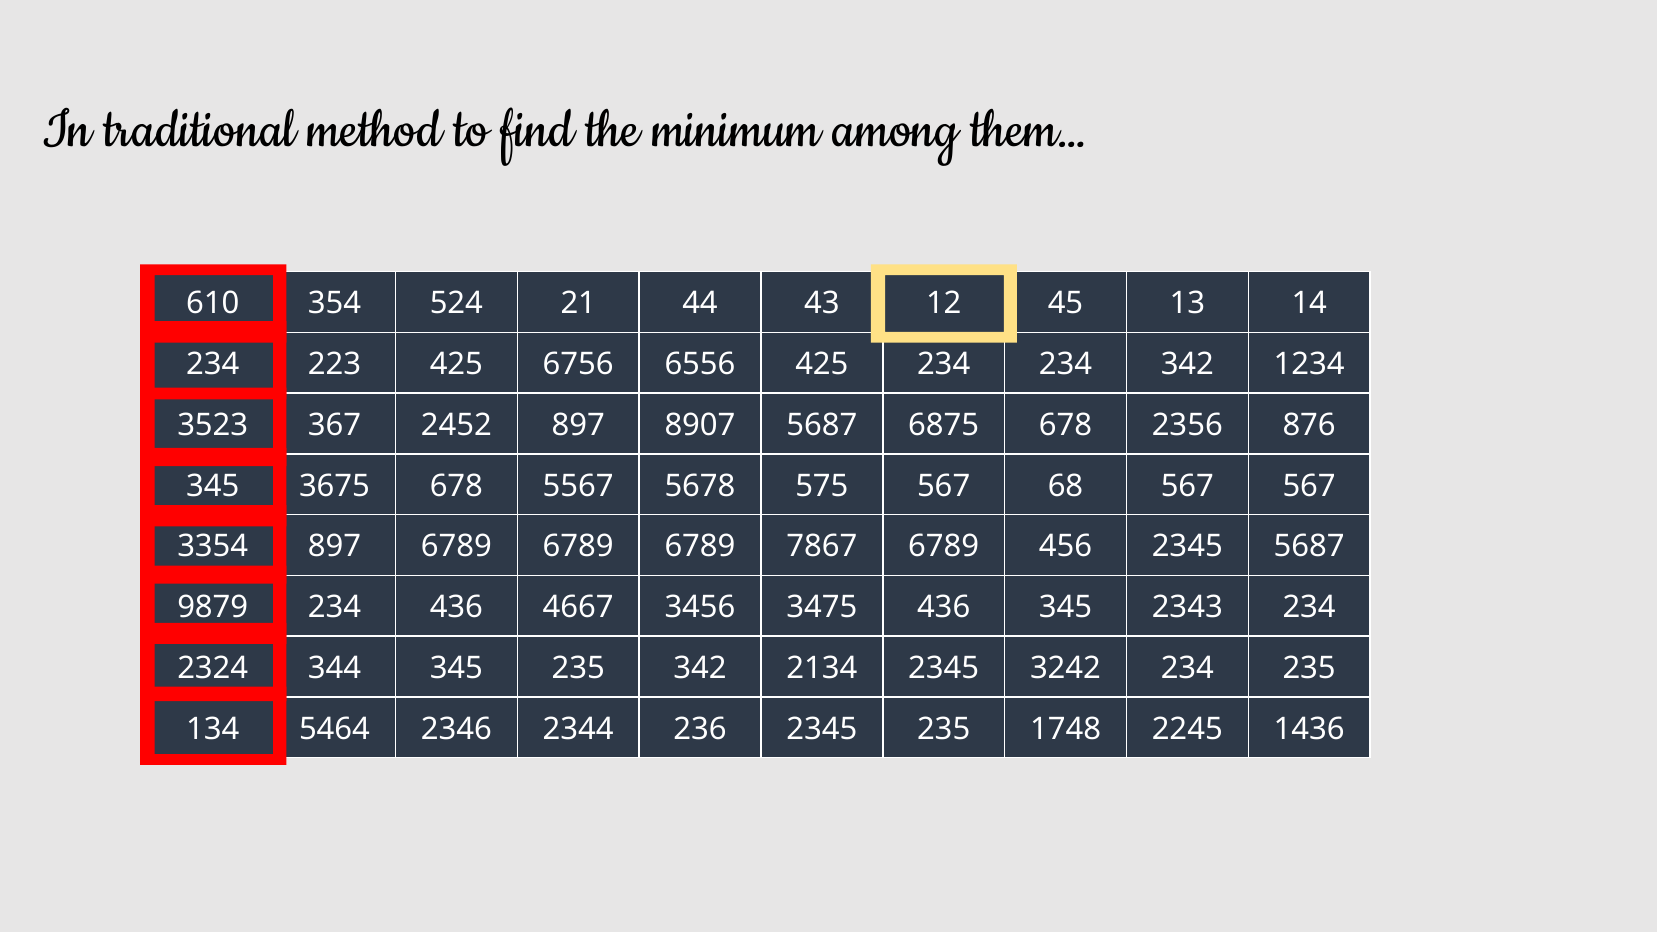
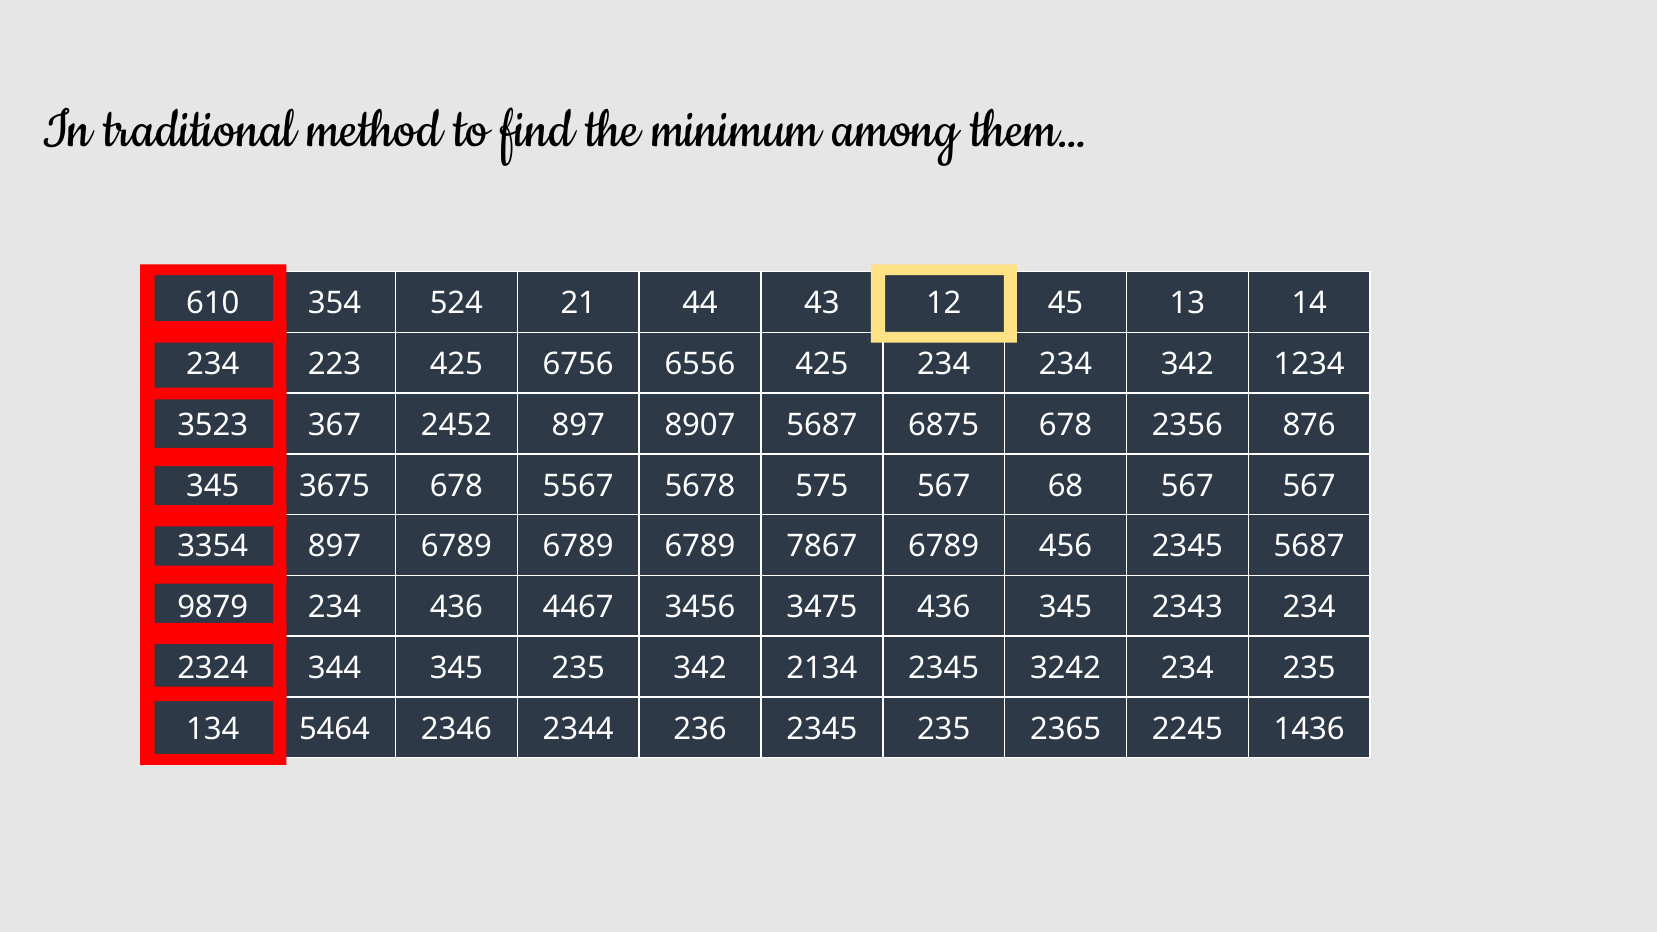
4667: 4667 -> 4467
1748: 1748 -> 2365
